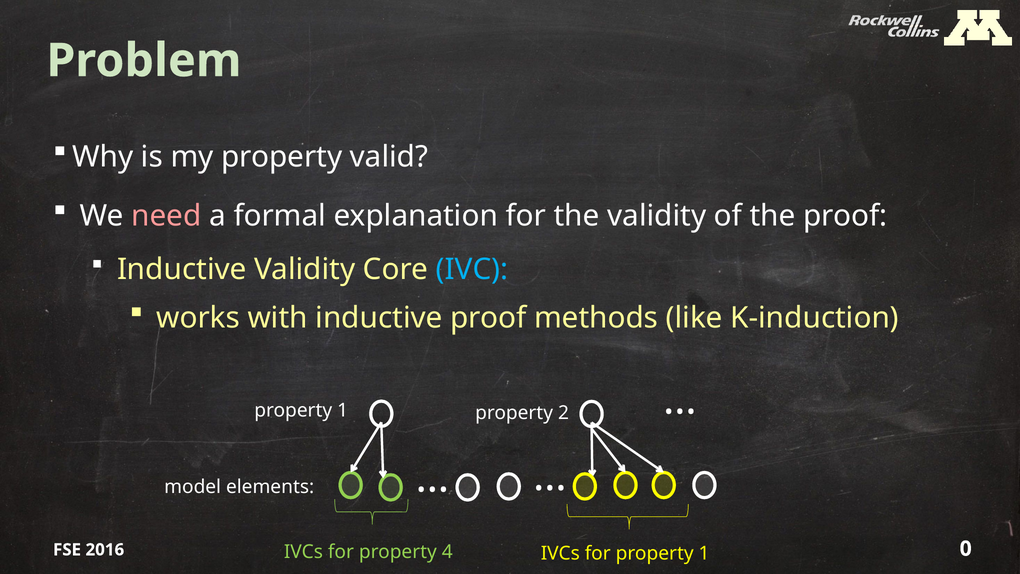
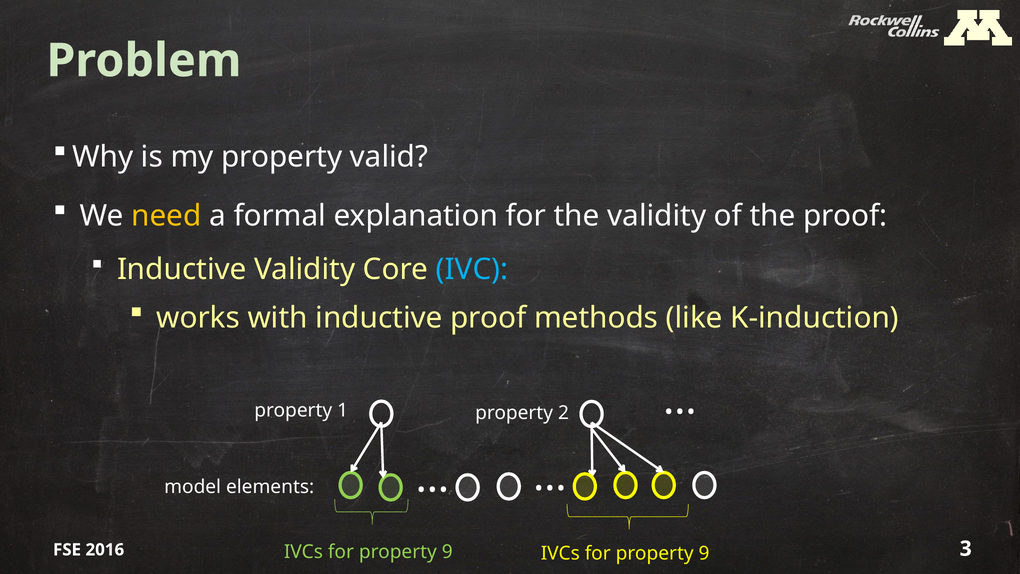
need colour: pink -> yellow
4 at (447, 552): 4 -> 9
0: 0 -> 3
1 at (704, 553): 1 -> 9
